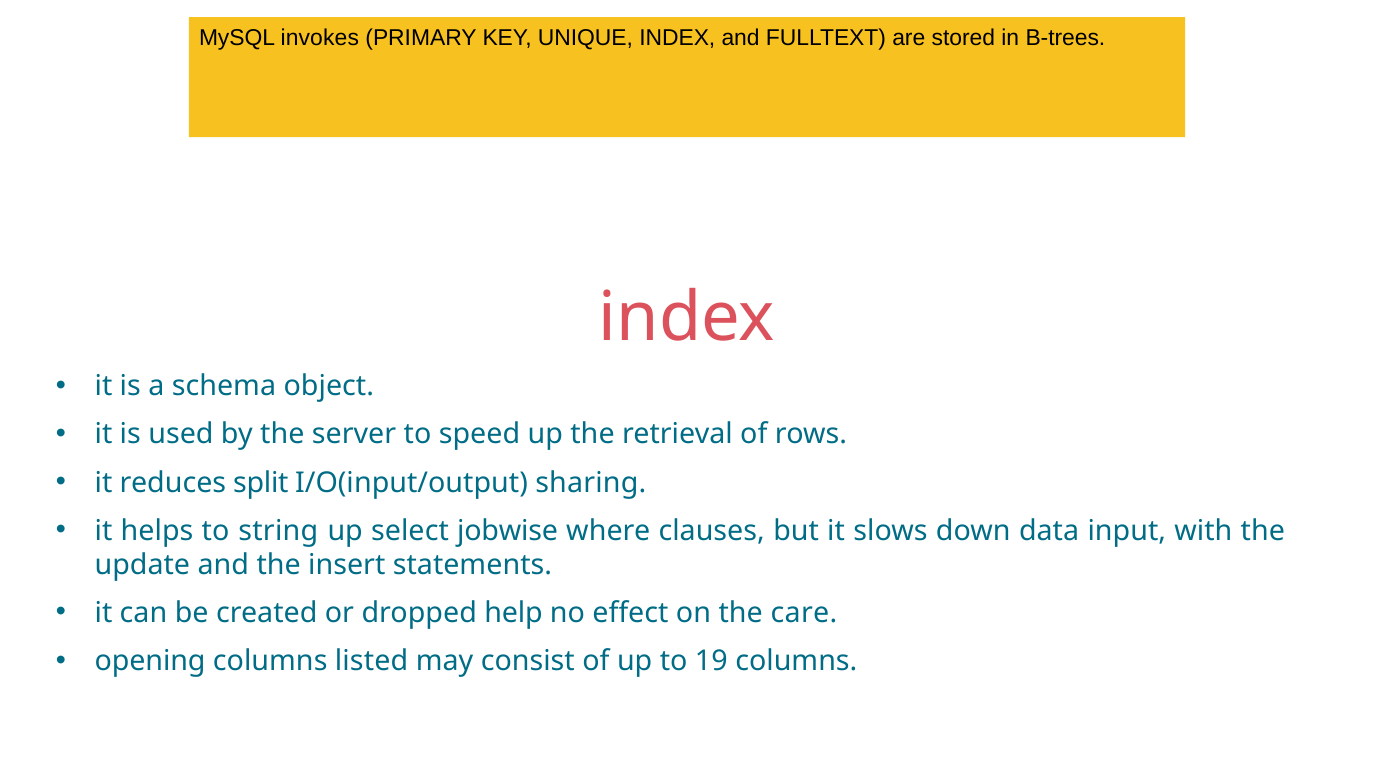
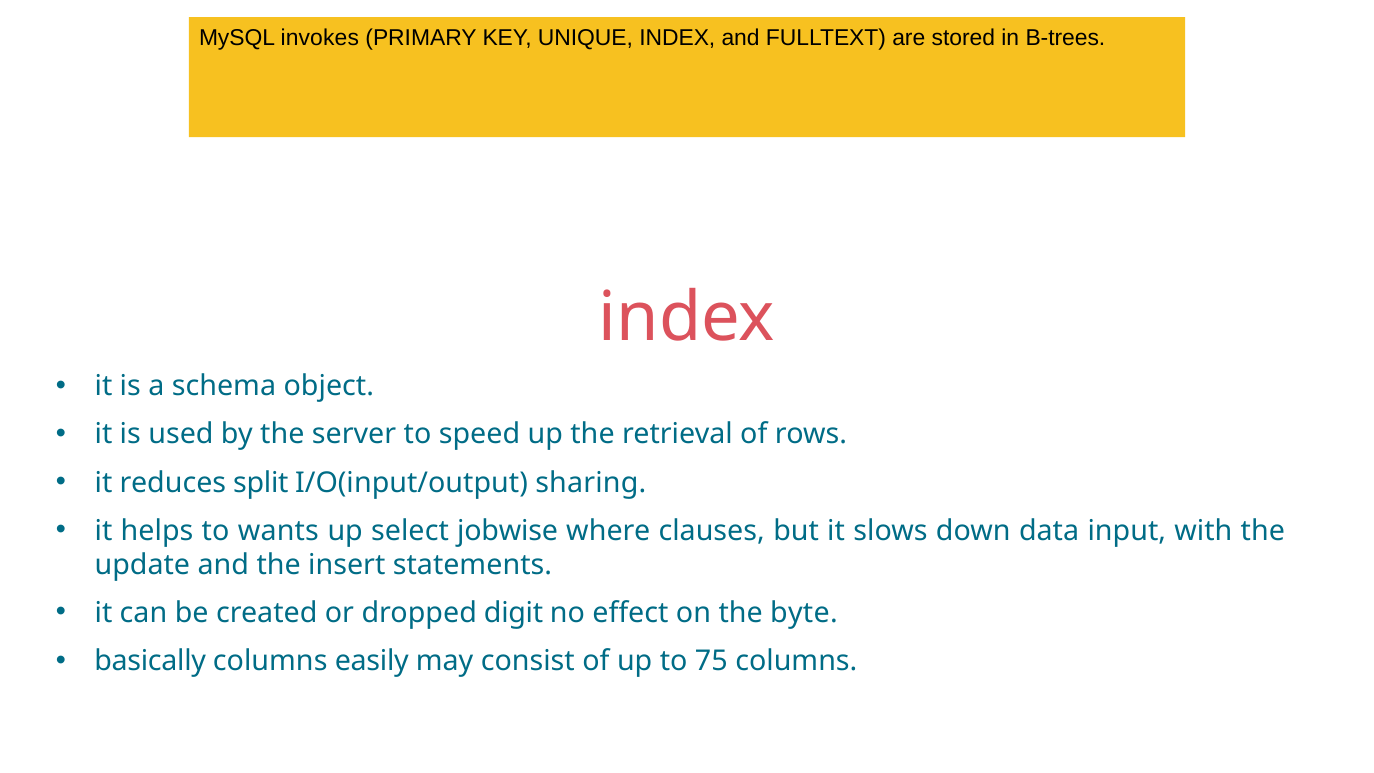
string: string -> wants
dropped help: help -> digit
care: care -> byte
opening: opening -> basically
listed: listed -> easily
19: 19 -> 75
